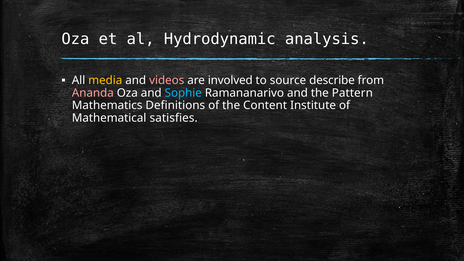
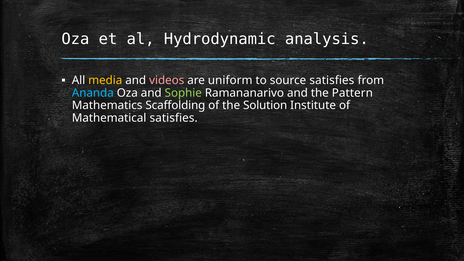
involved: involved -> uniform
source describe: describe -> satisfies
Ananda colour: pink -> light blue
Sophie colour: light blue -> light green
Definitions: Definitions -> Scaffolding
Content: Content -> Solution
